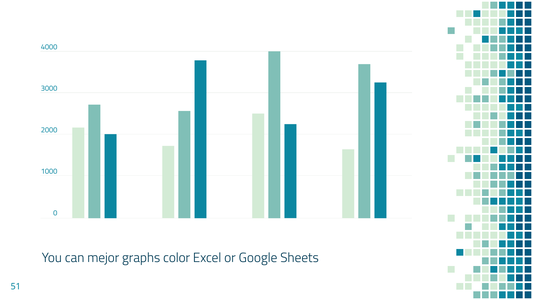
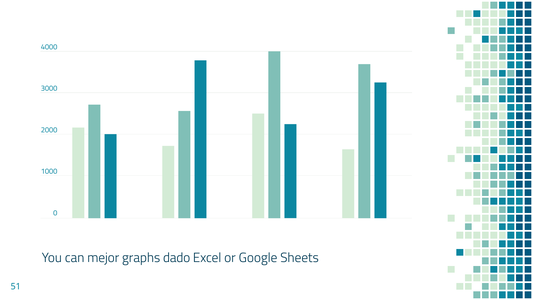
color: color -> dado
